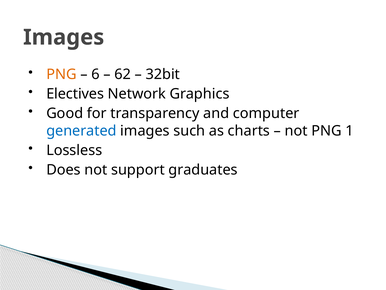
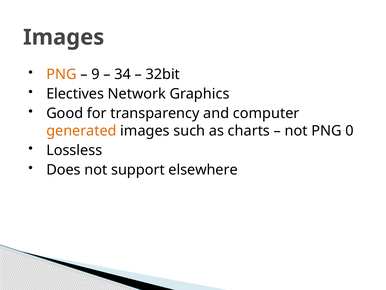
6: 6 -> 9
62: 62 -> 34
generated colour: blue -> orange
1: 1 -> 0
graduates: graduates -> elsewhere
